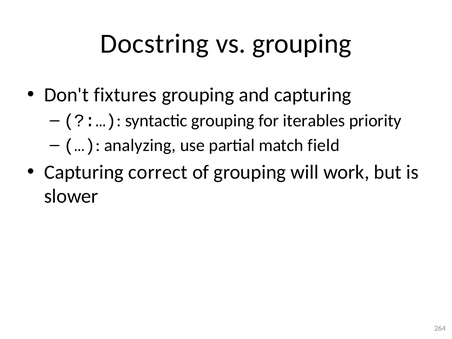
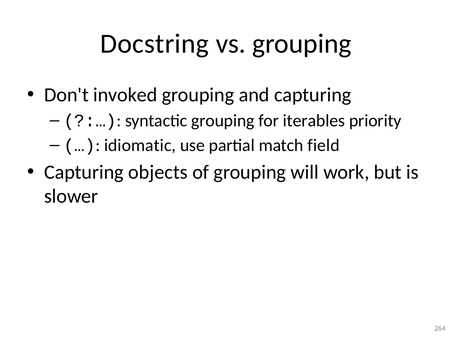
fixtures: fixtures -> invoked
analyzing: analyzing -> idiomatic
correct: correct -> objects
